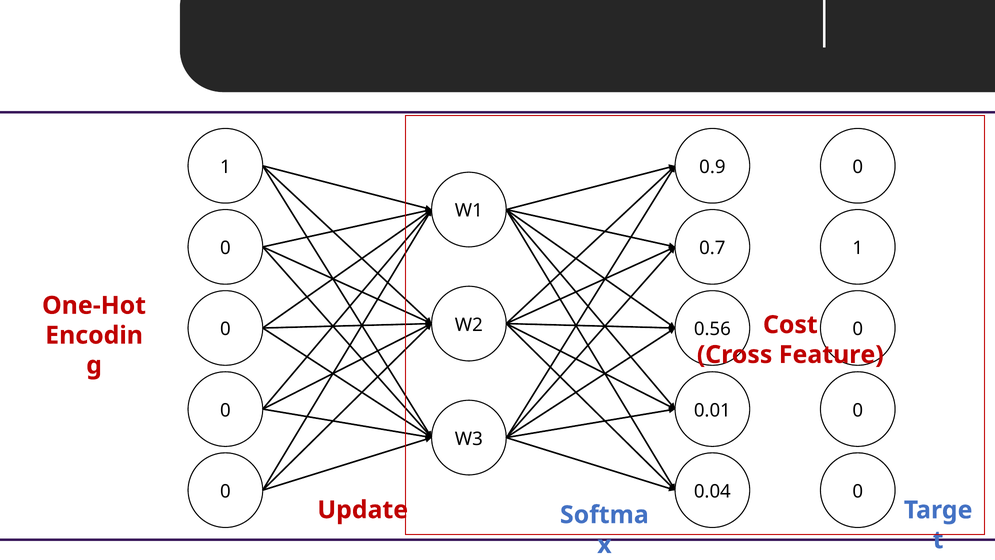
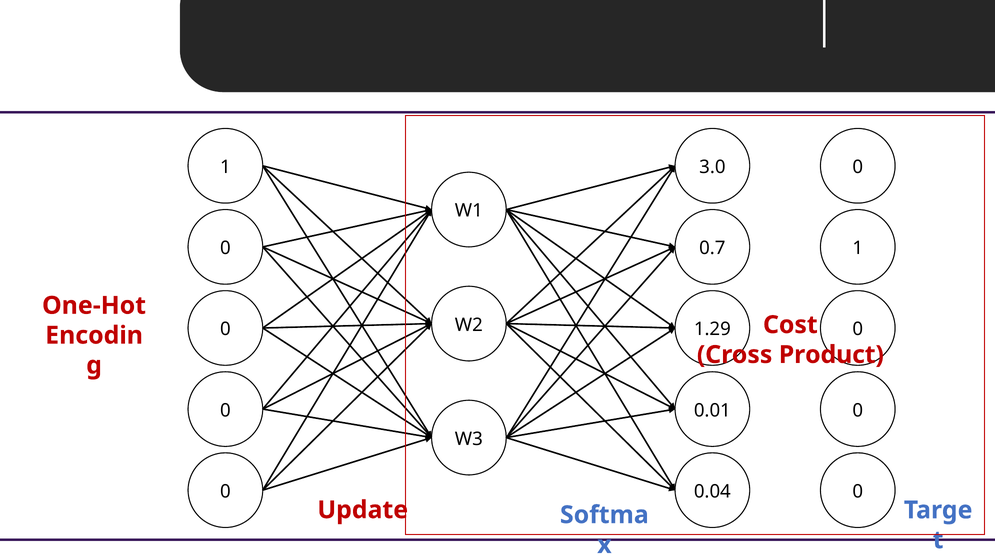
0.9: 0.9 -> 3.0
0.56: 0.56 -> 1.29
Feature: Feature -> Product
